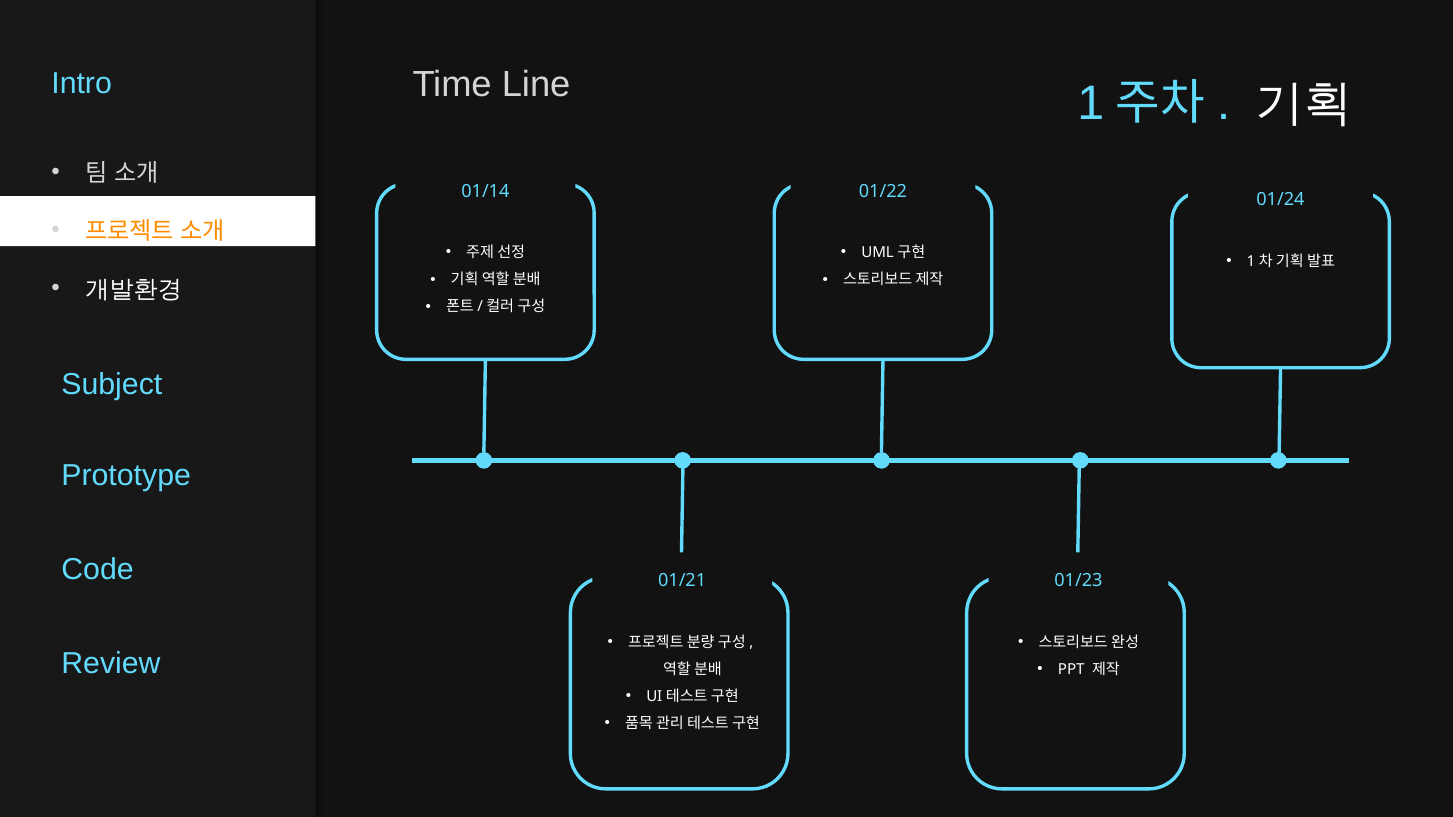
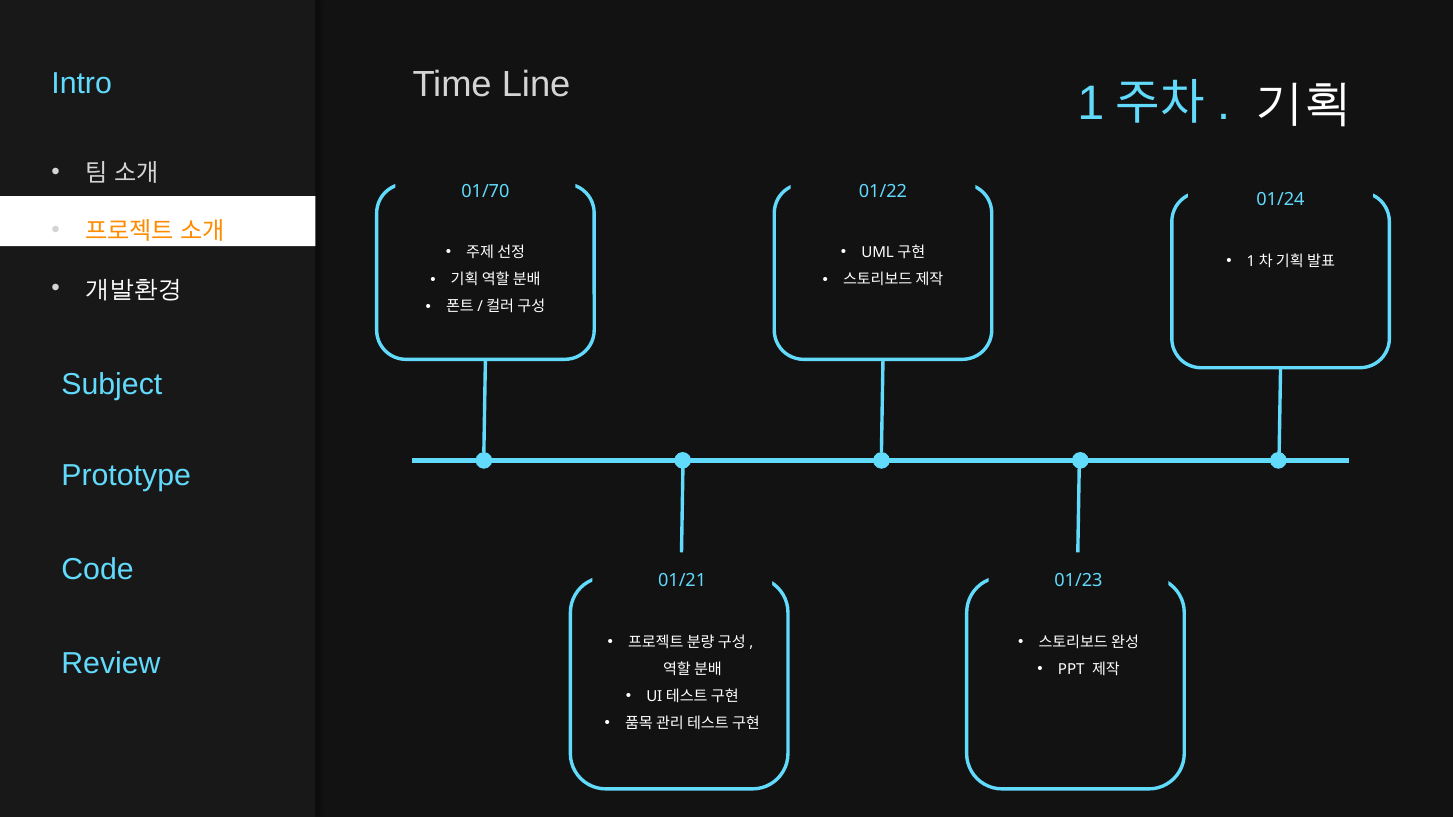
01/14: 01/14 -> 01/70
